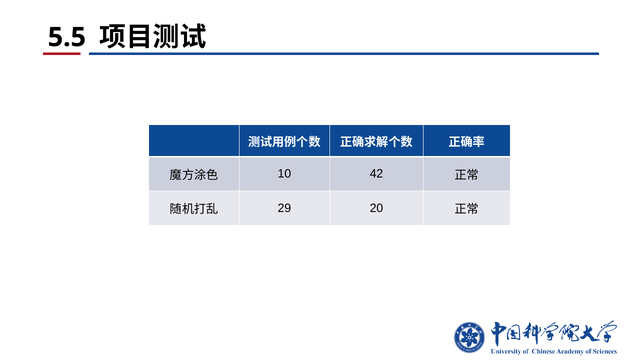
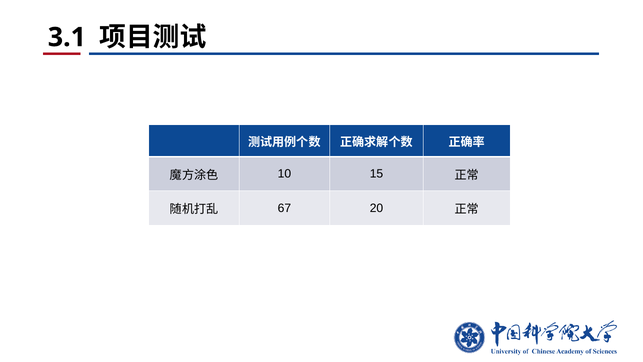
5.5: 5.5 -> 3.1
42: 42 -> 15
29: 29 -> 67
